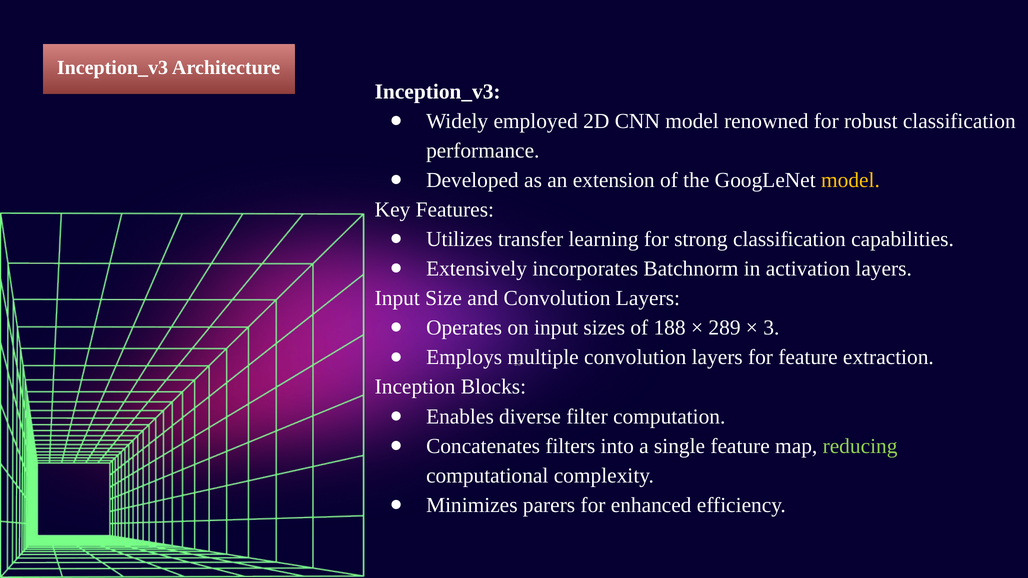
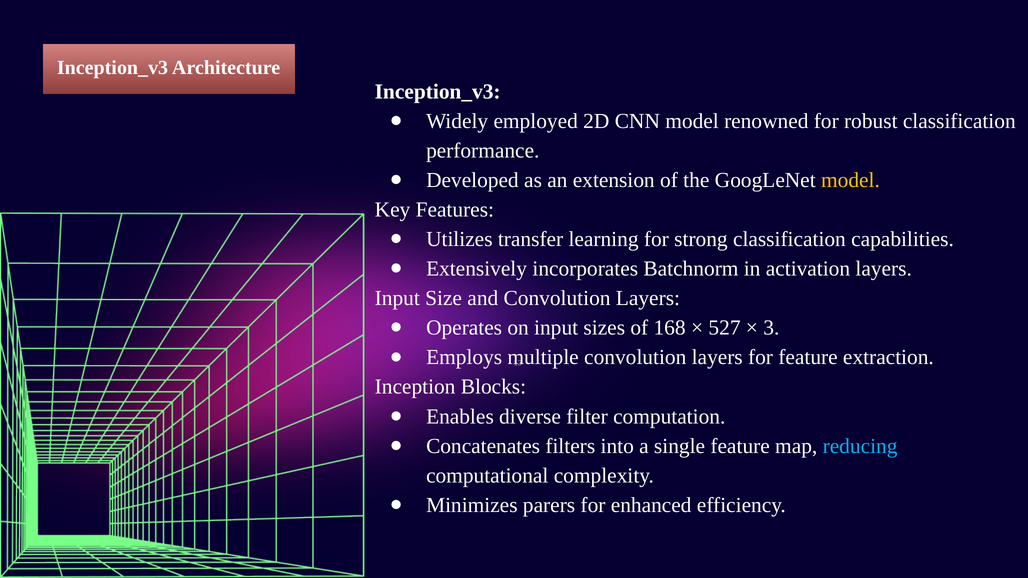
188: 188 -> 168
289: 289 -> 527
reducing colour: light green -> light blue
